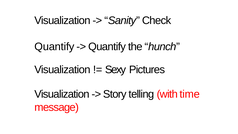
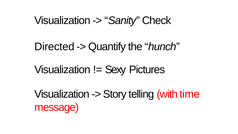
Quantify at (54, 47): Quantify -> Directed
